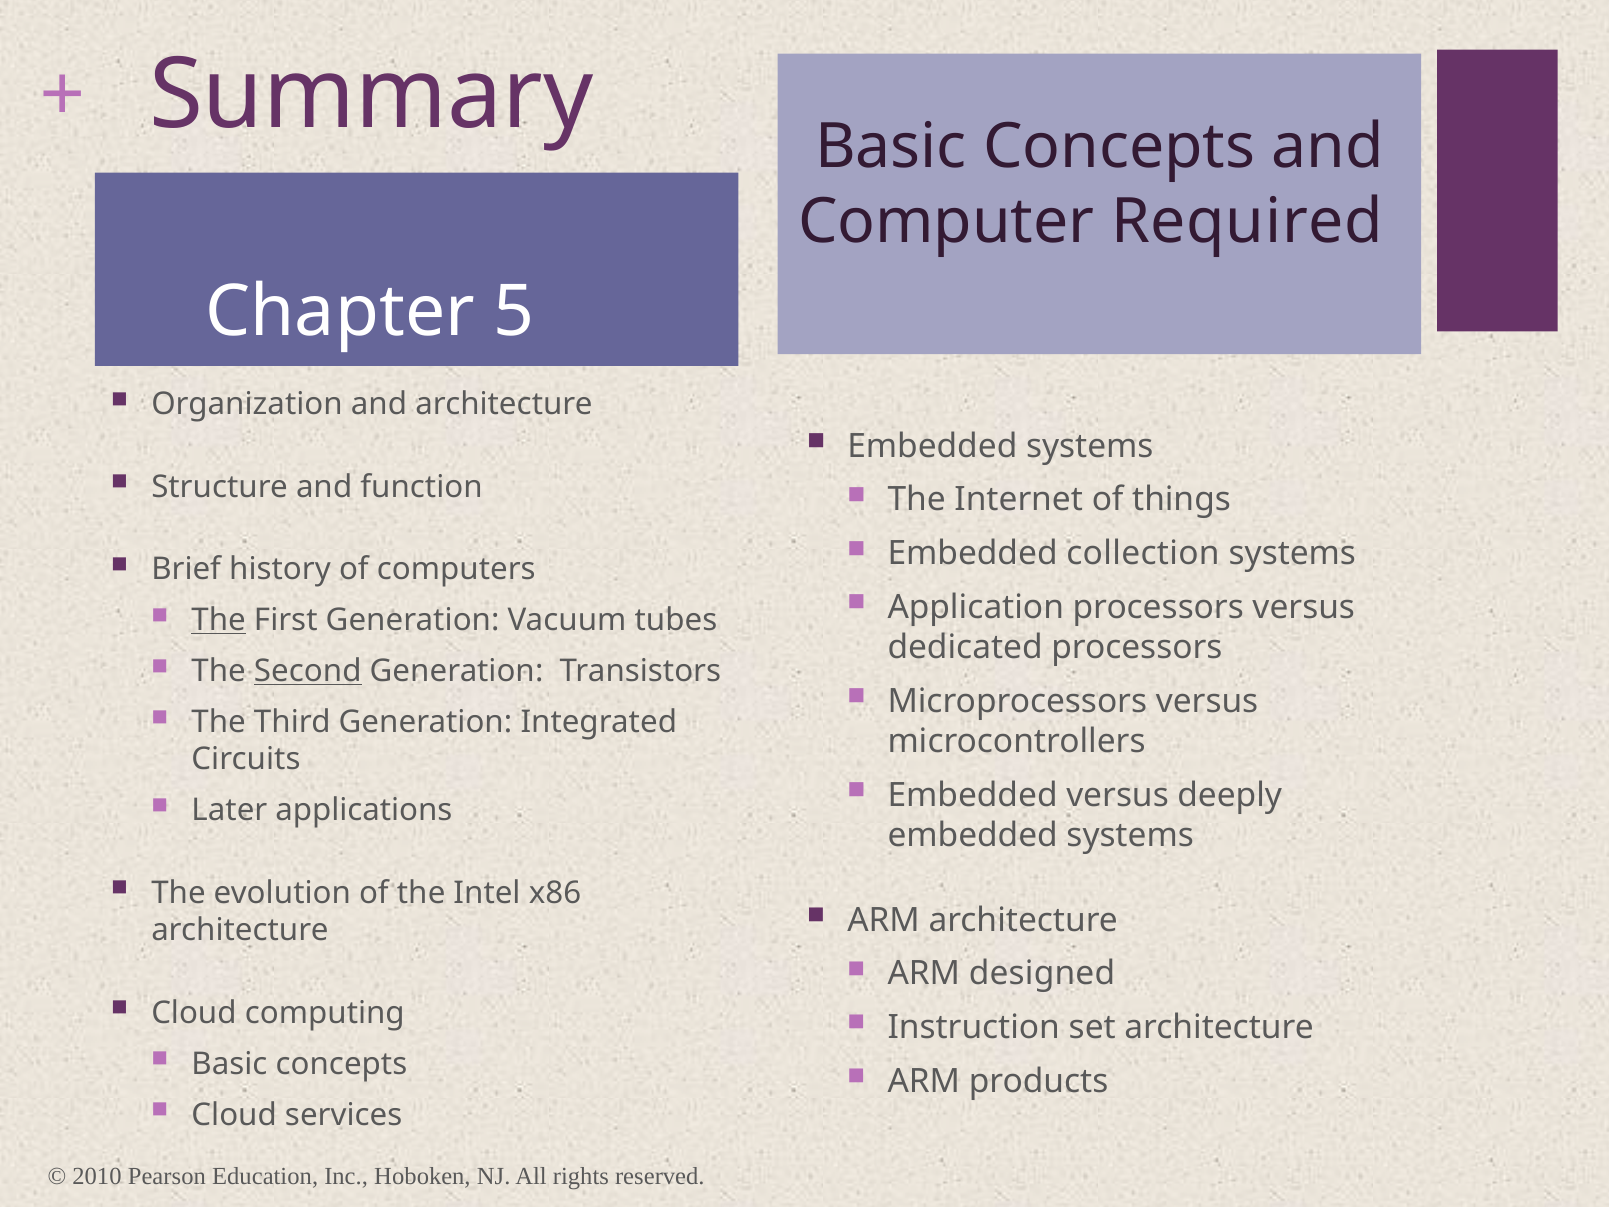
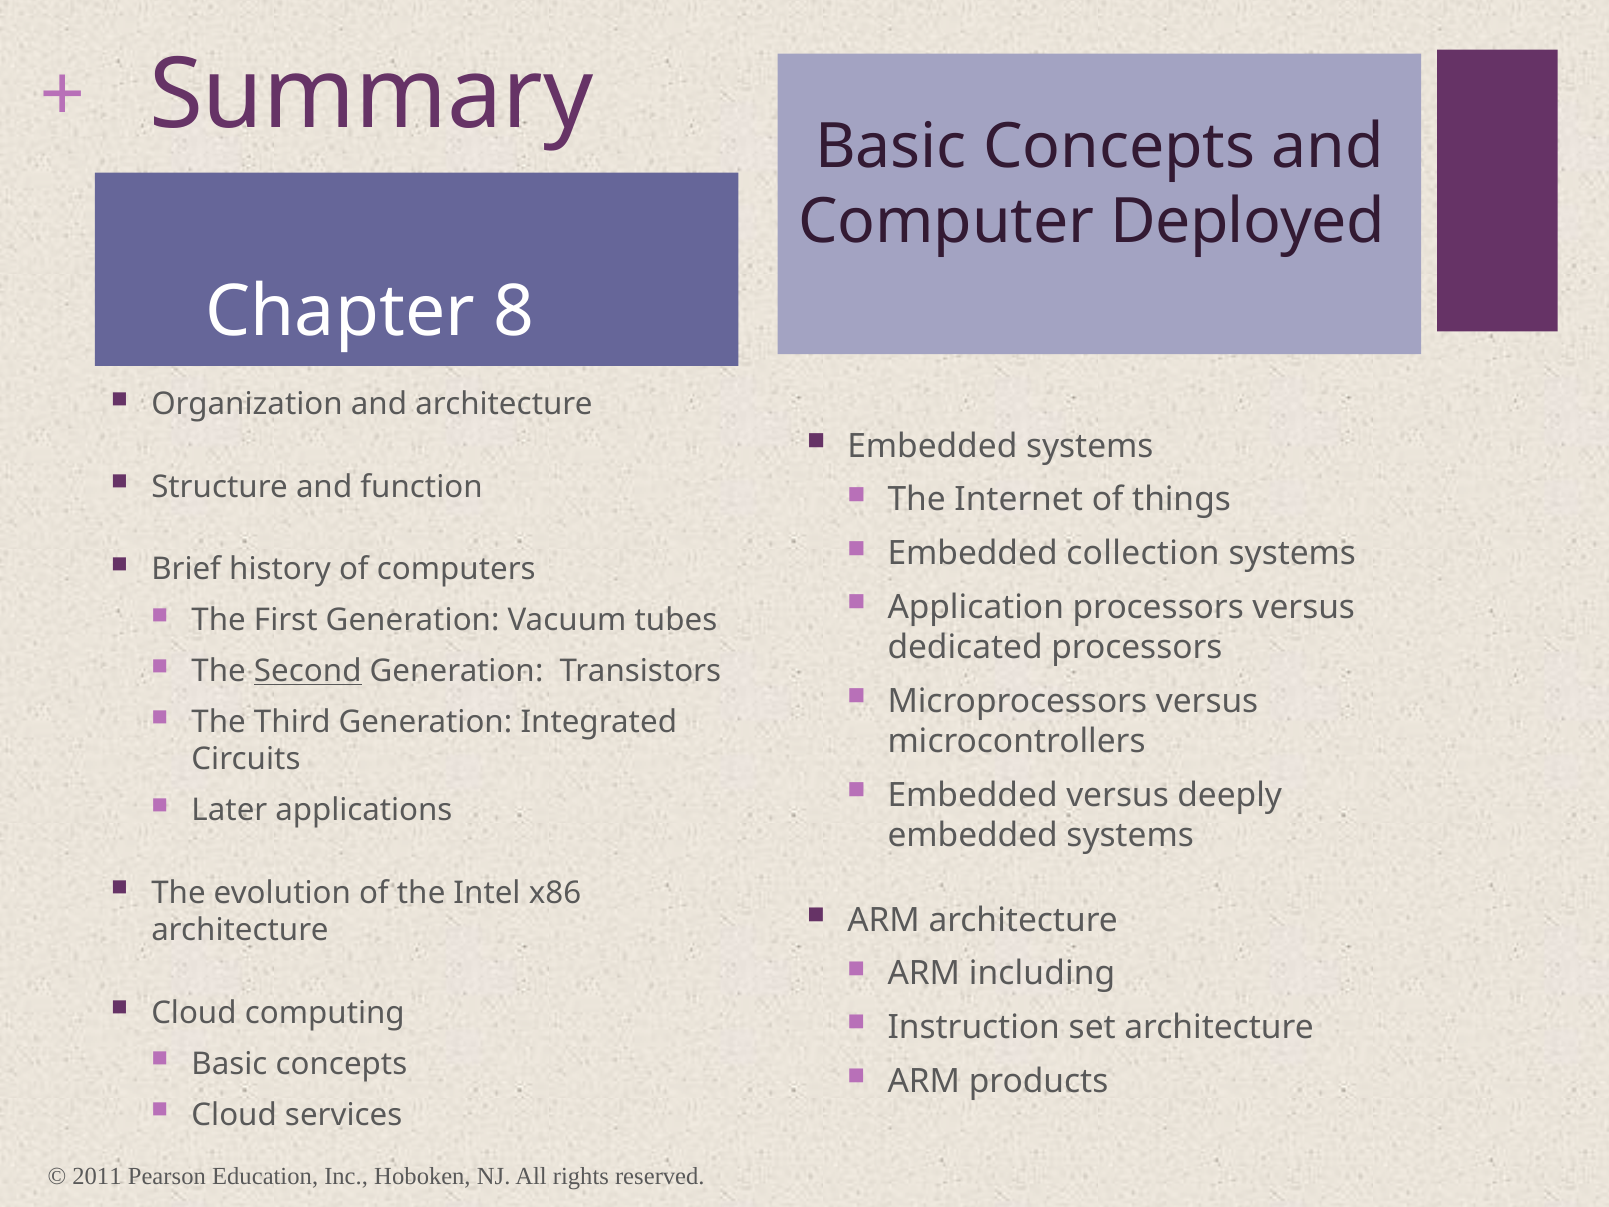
Required: Required -> Deployed
5: 5 -> 8
The at (219, 620) underline: present -> none
designed: designed -> including
2010: 2010 -> 2011
